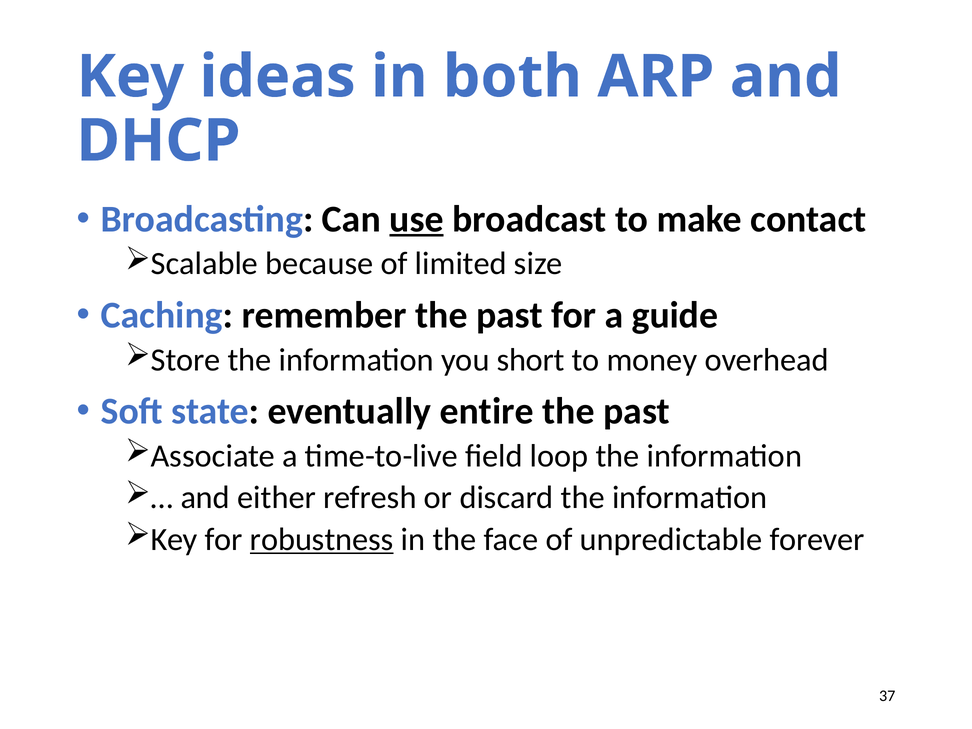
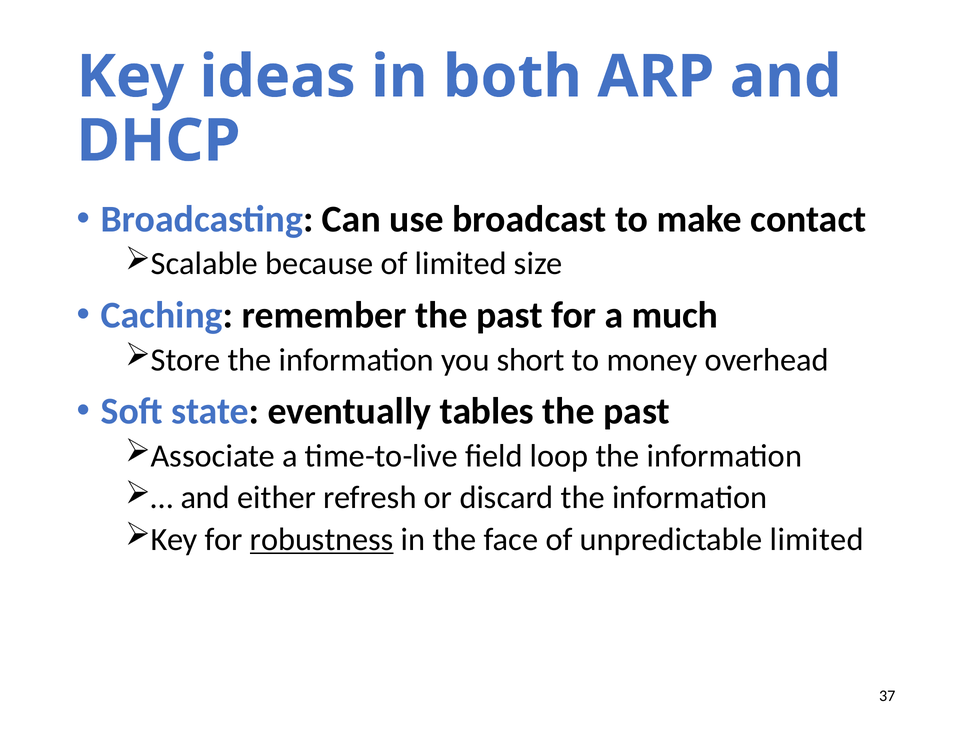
use underline: present -> none
guide: guide -> much
entire: entire -> tables
unpredictable forever: forever -> limited
